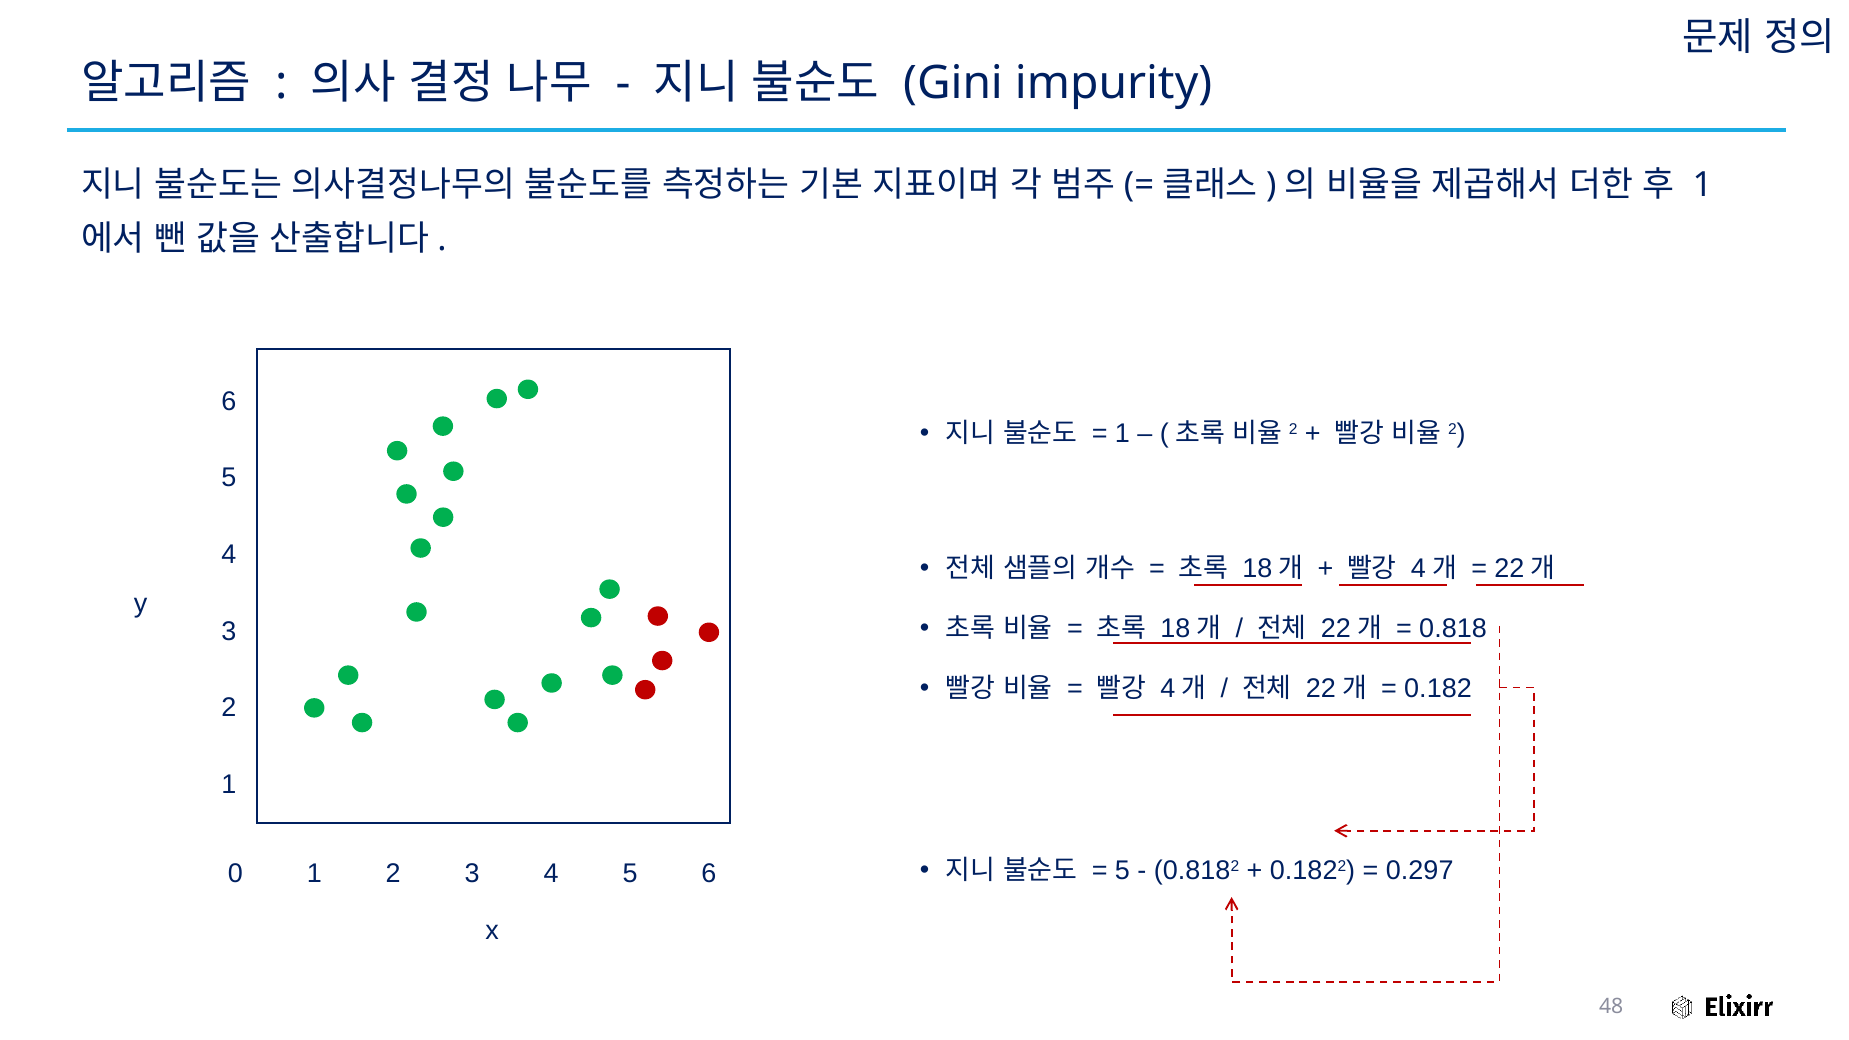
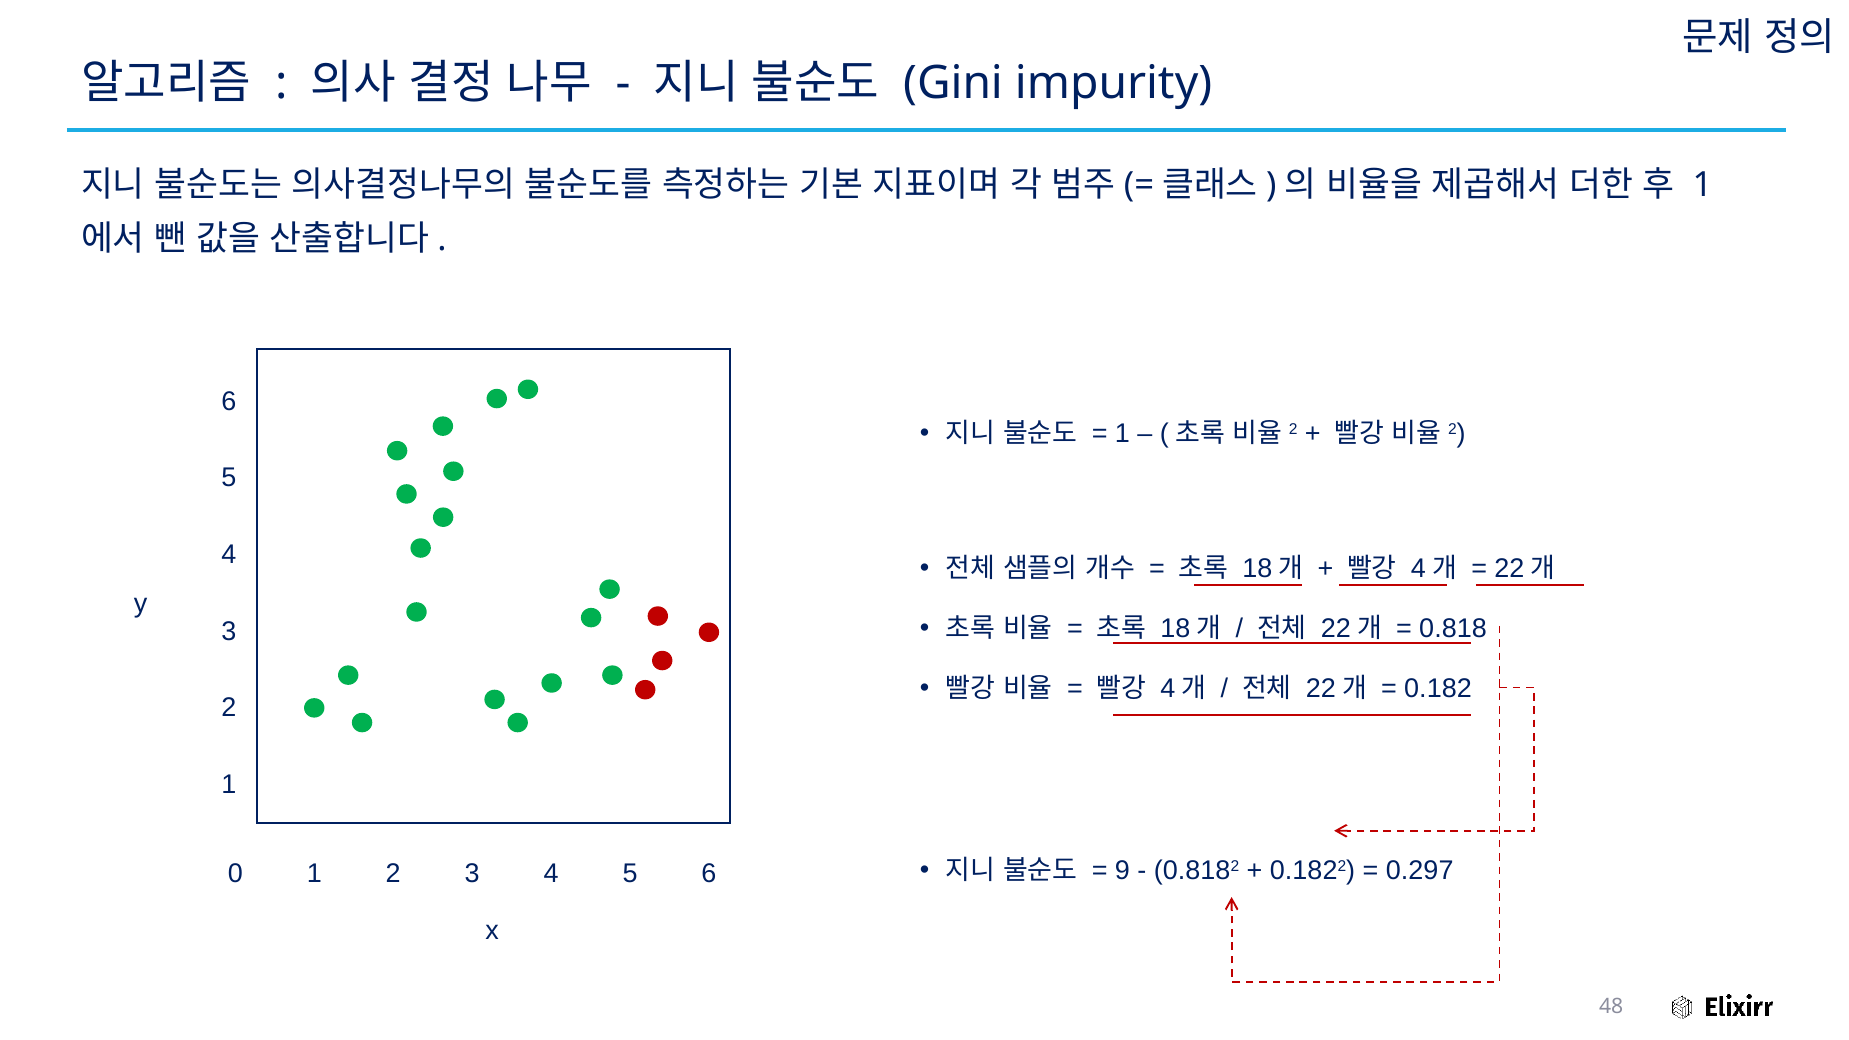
5 at (1122, 871): 5 -> 9
